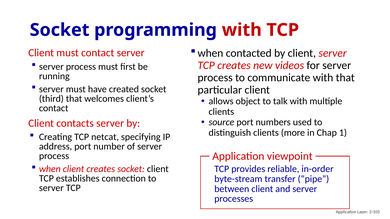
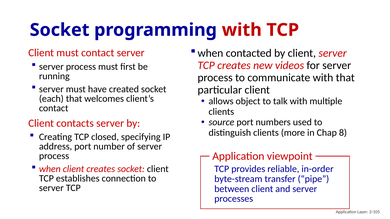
third: third -> each
1: 1 -> 8
netcat: netcat -> closed
